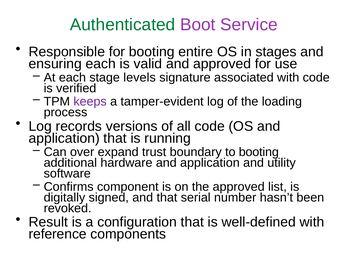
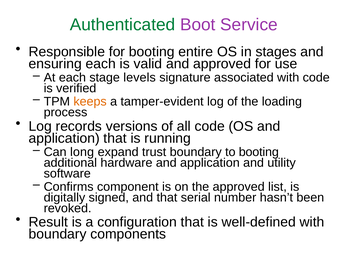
keeps colour: purple -> orange
over: over -> long
reference at (58, 235): reference -> boundary
